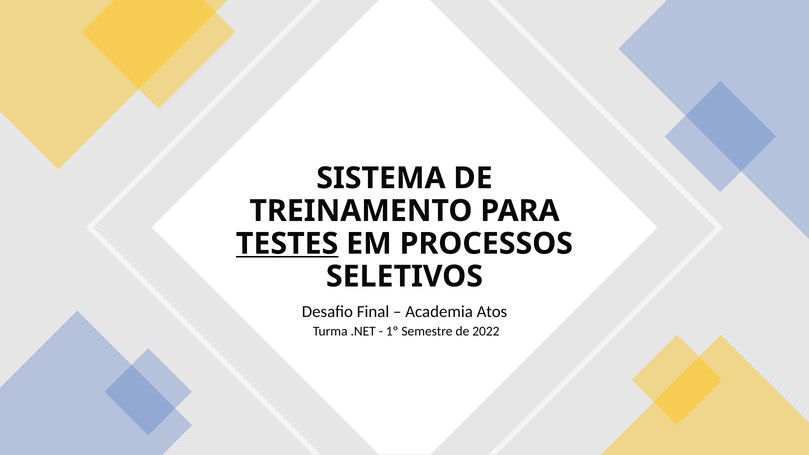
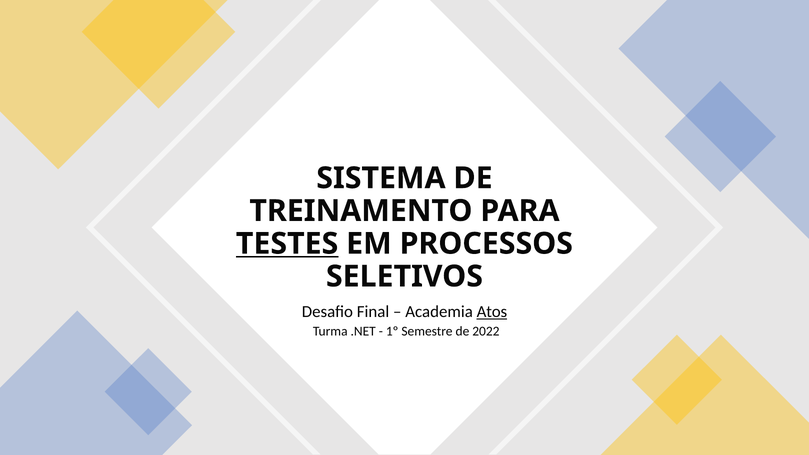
Atos underline: none -> present
